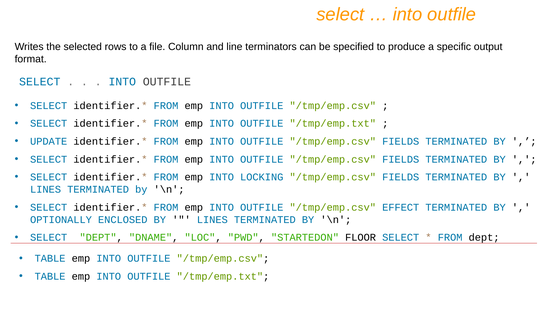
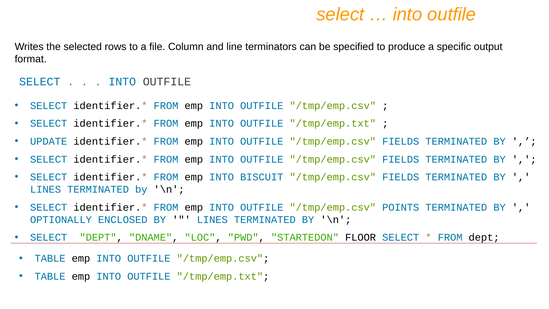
LOCKING: LOCKING -> BISCUIT
EFFECT: EFFECT -> POINTS
